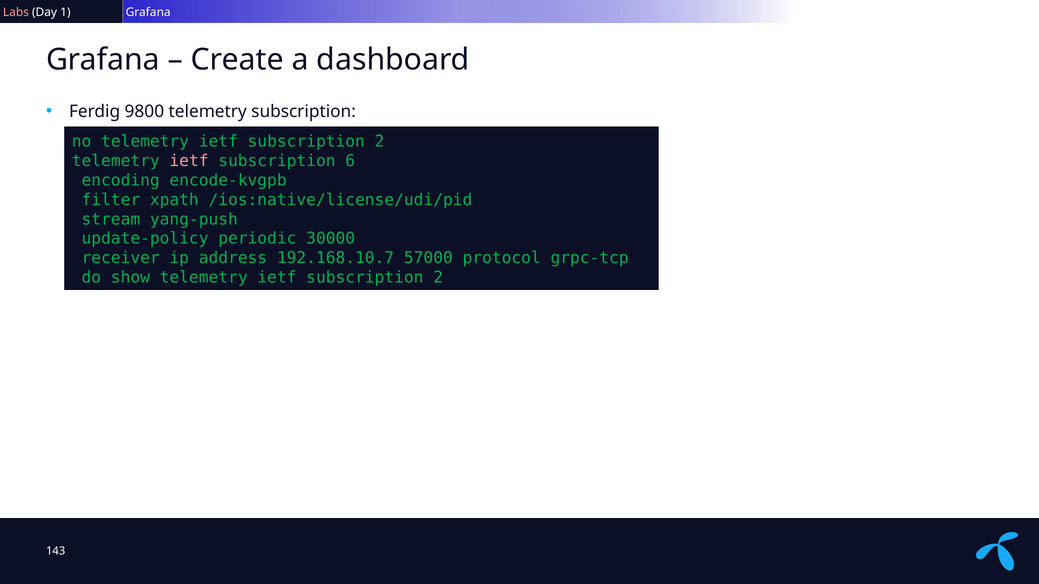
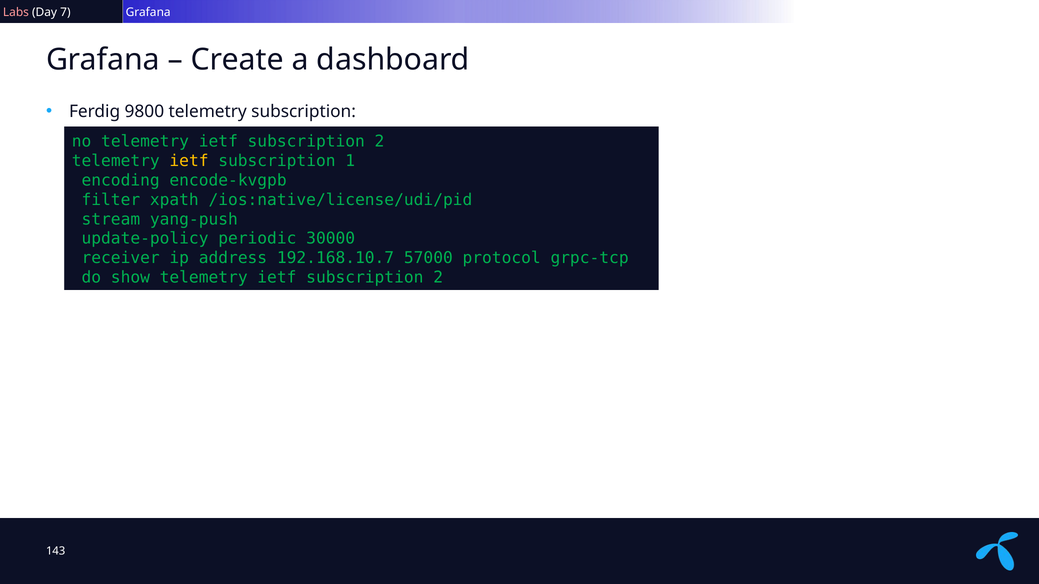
1: 1 -> 7
ietf at (189, 161) colour: pink -> yellow
6: 6 -> 1
